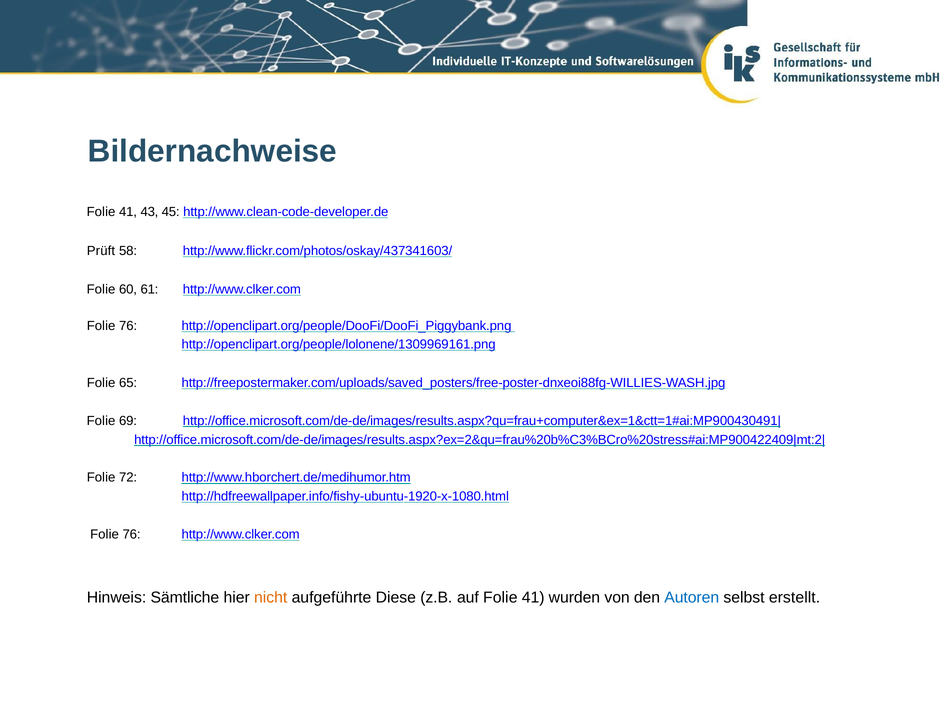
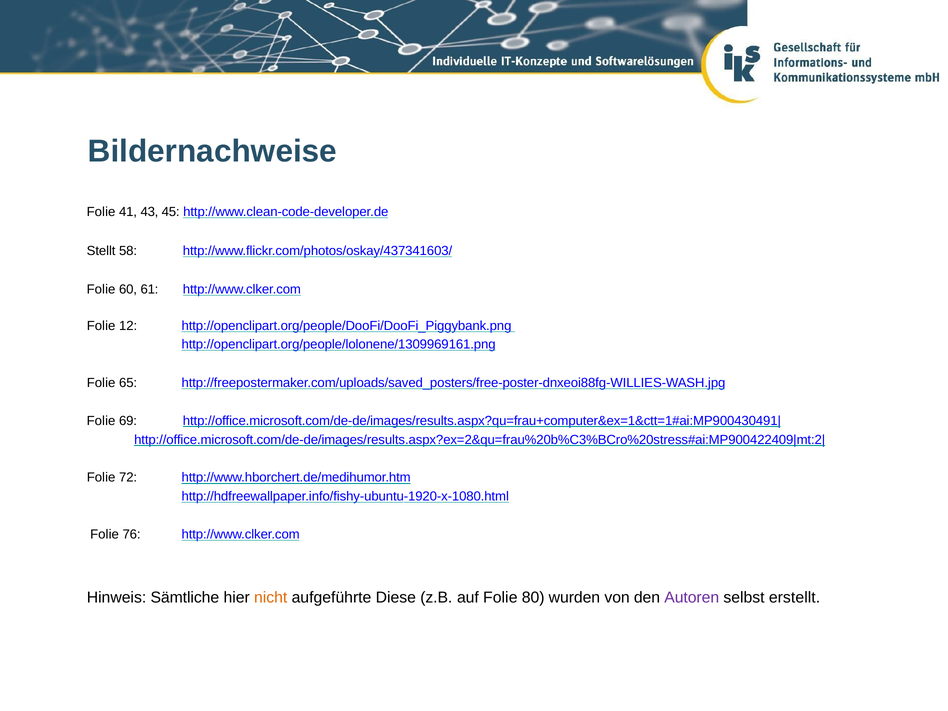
Prüft: Prüft -> Stellt
76 at (128, 326): 76 -> 12
auf Folie 41: 41 -> 80
Autoren colour: blue -> purple
